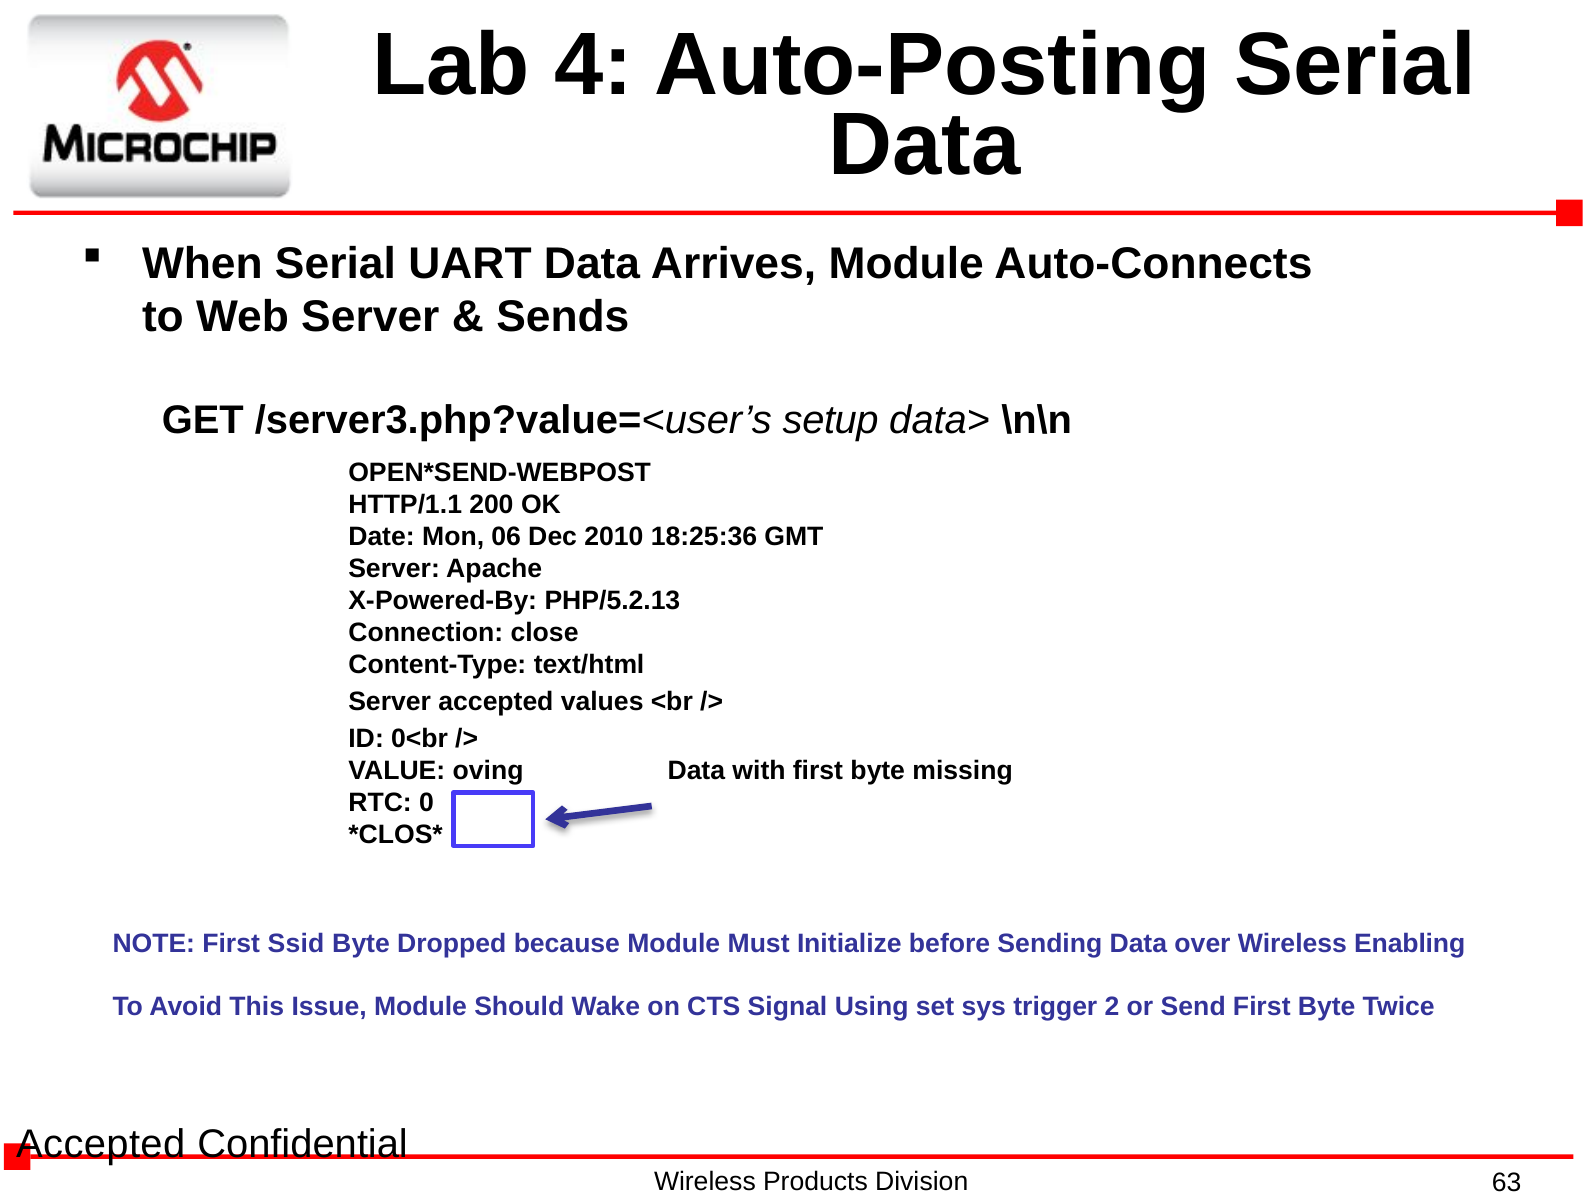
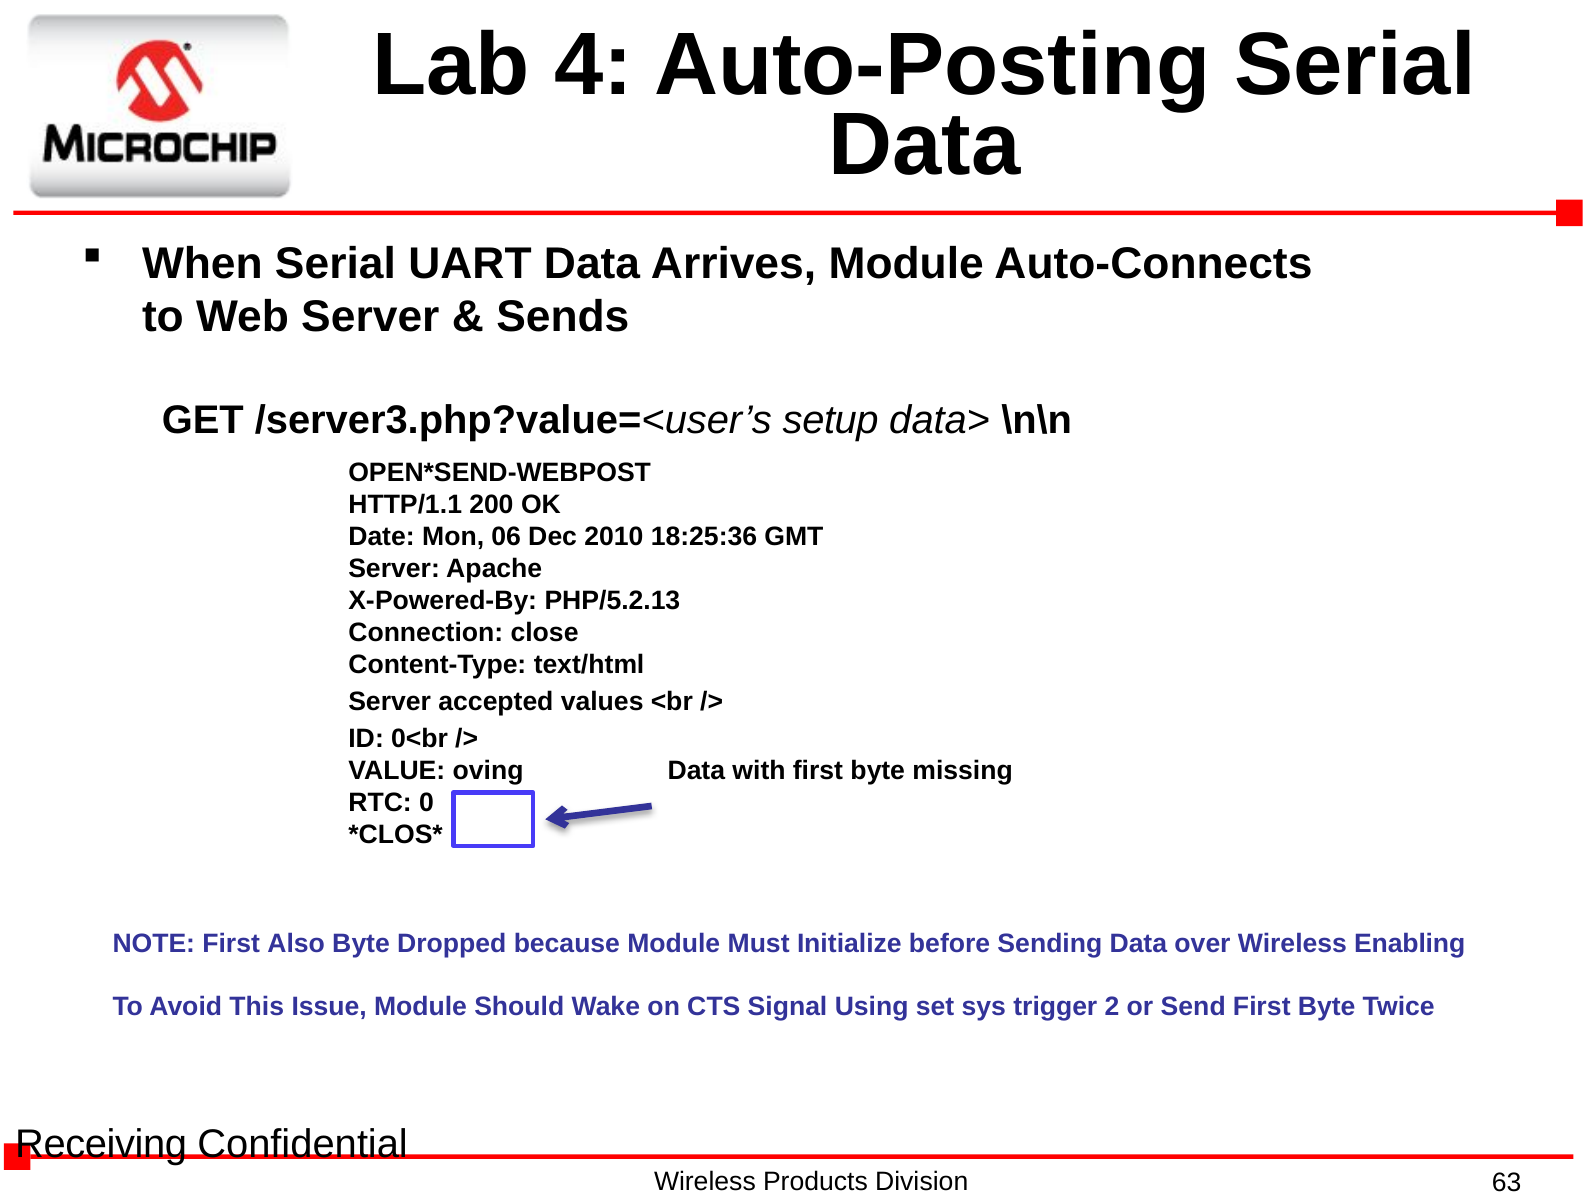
Ssid: Ssid -> Also
Accepted at (101, 1144): Accepted -> Receiving
